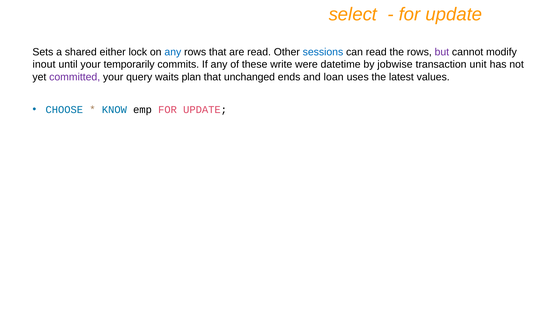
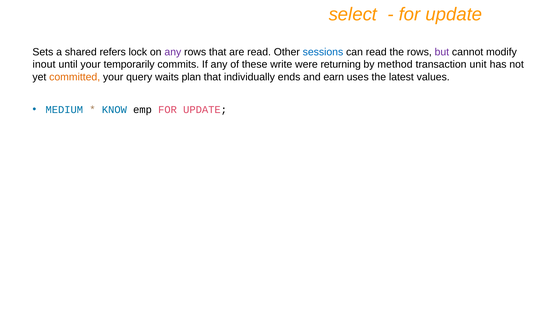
either: either -> refers
any at (173, 52) colour: blue -> purple
datetime: datetime -> returning
jobwise: jobwise -> method
committed colour: purple -> orange
unchanged: unchanged -> individually
loan: loan -> earn
CHOOSE: CHOOSE -> MEDIUM
